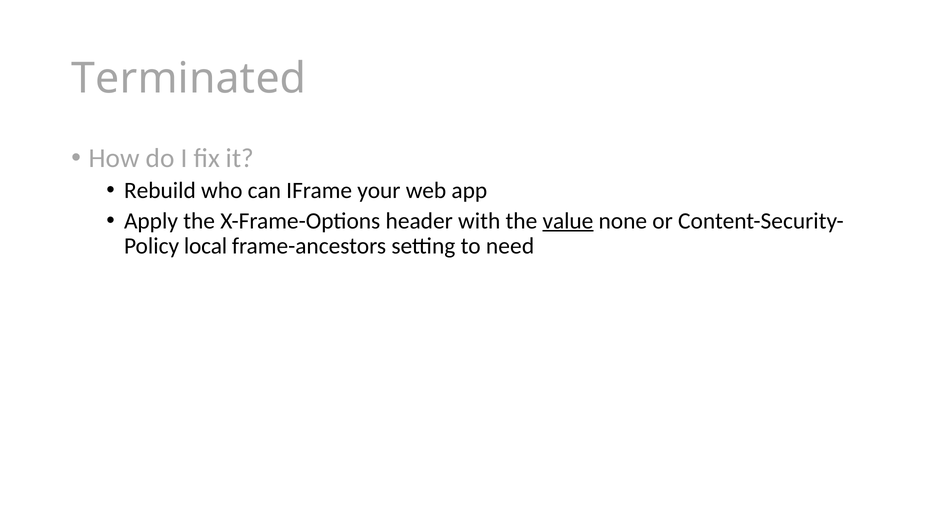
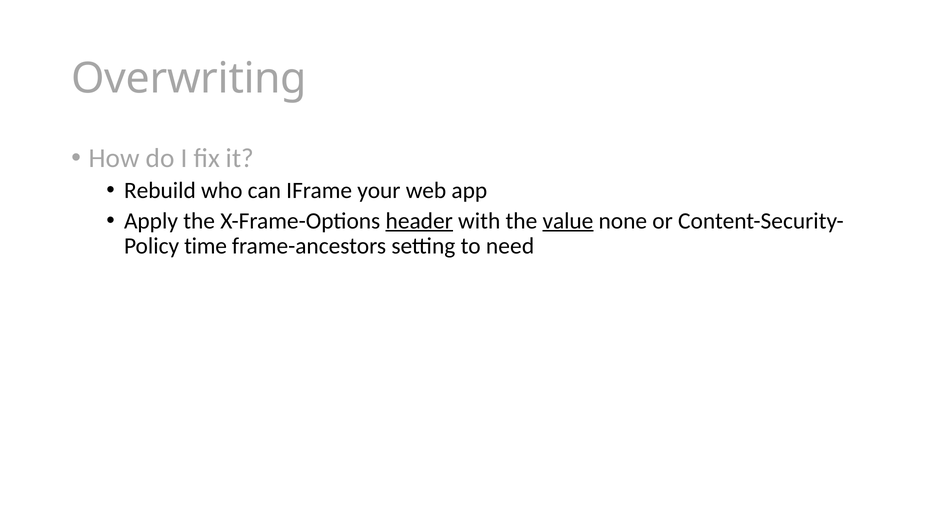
Terminated: Terminated -> Overwriting
header underline: none -> present
local: local -> time
